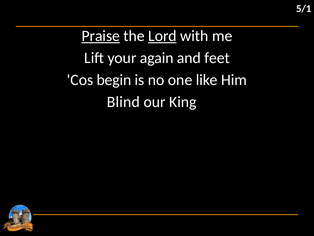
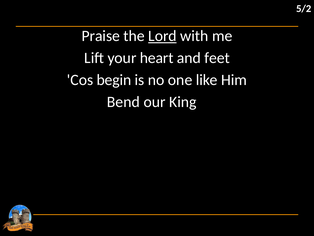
5/1: 5/1 -> 5/2
Praise underline: present -> none
again: again -> heart
Blind: Blind -> Bend
